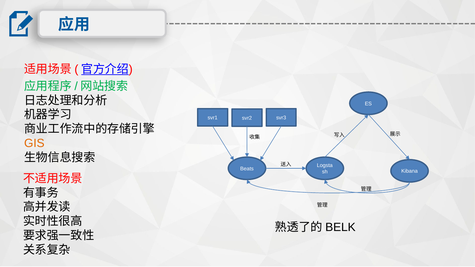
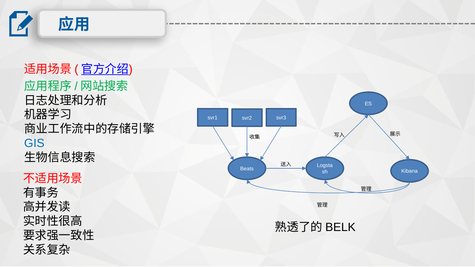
GIS colour: orange -> blue
